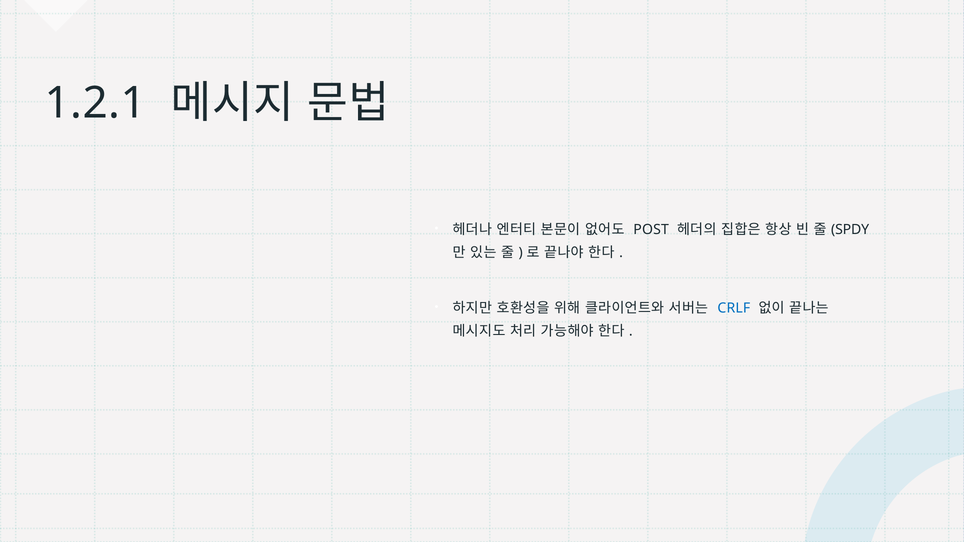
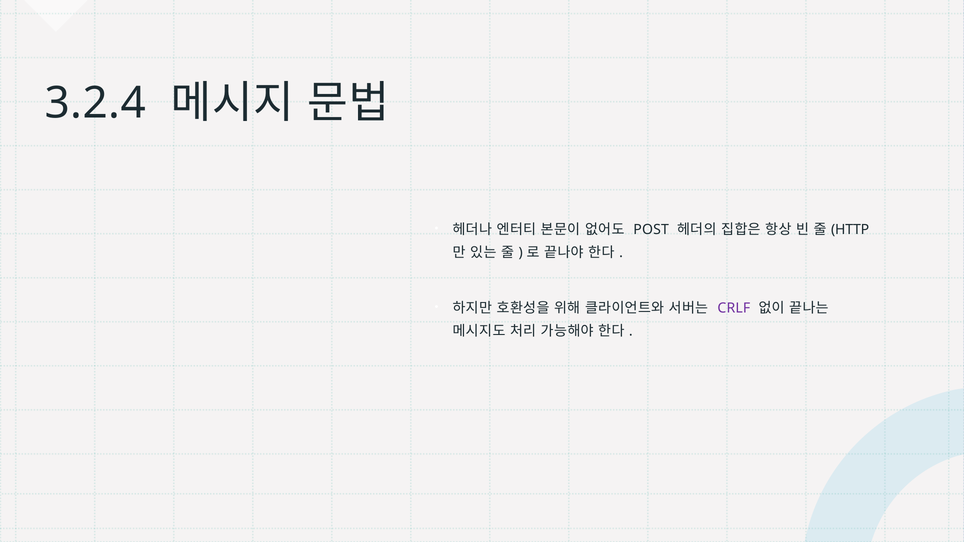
1.2.1: 1.2.1 -> 3.2.4
SPDY: SPDY -> HTTP
CRLF colour: blue -> purple
